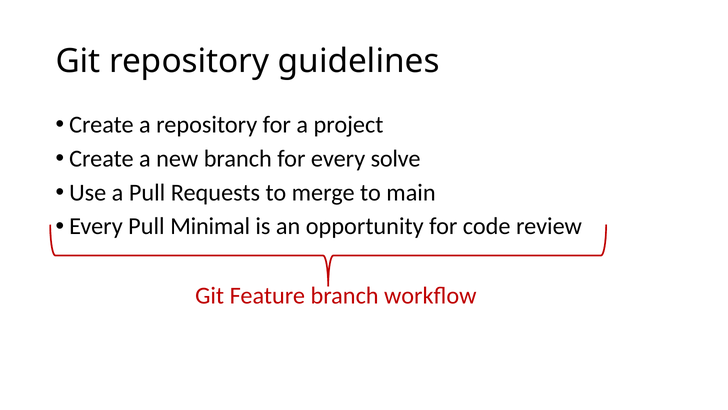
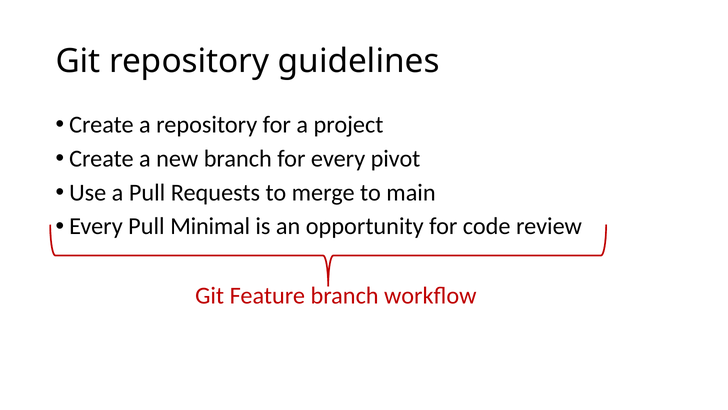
solve: solve -> pivot
